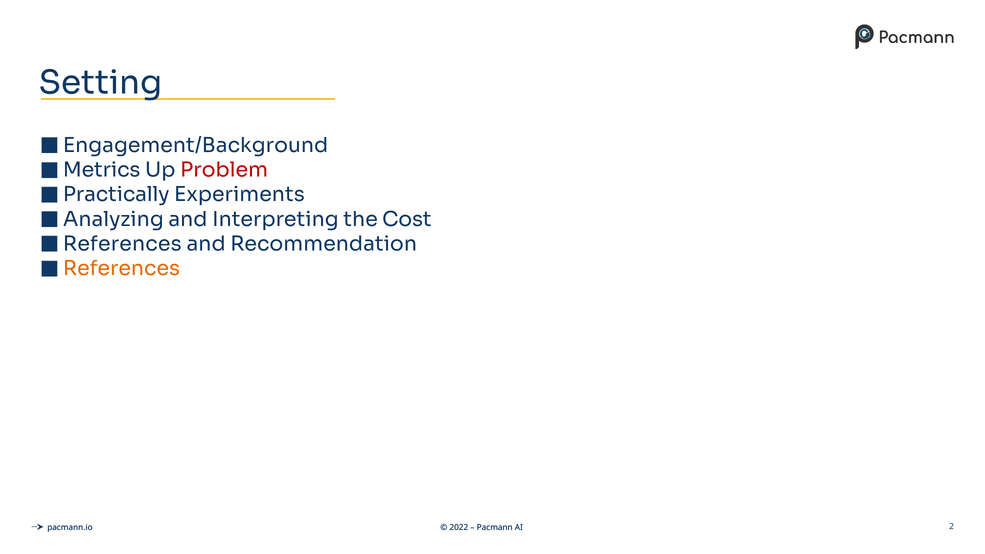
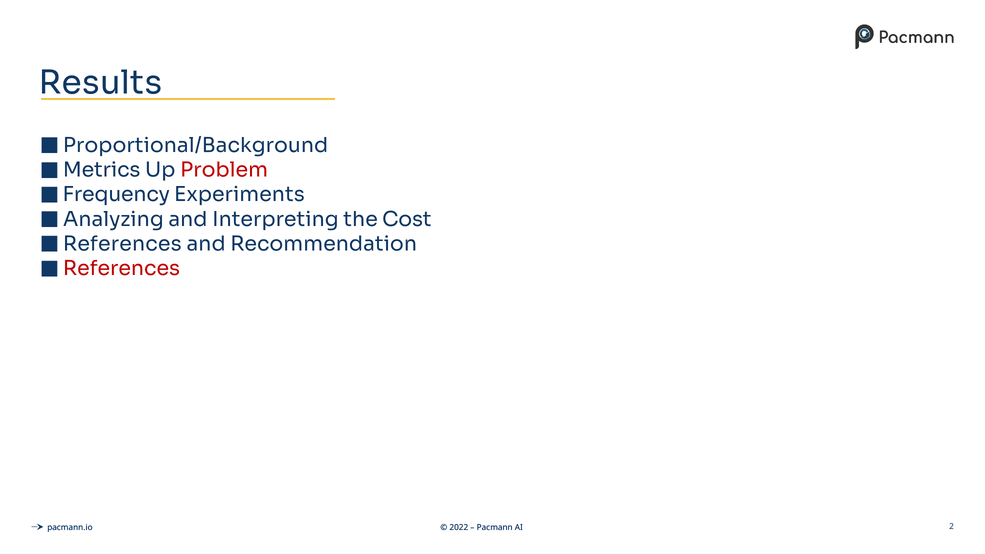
Setting: Setting -> Results
Engagement/Background: Engagement/Background -> Proportional/Background
Practically: Practically -> Frequency
References at (121, 269) colour: orange -> red
